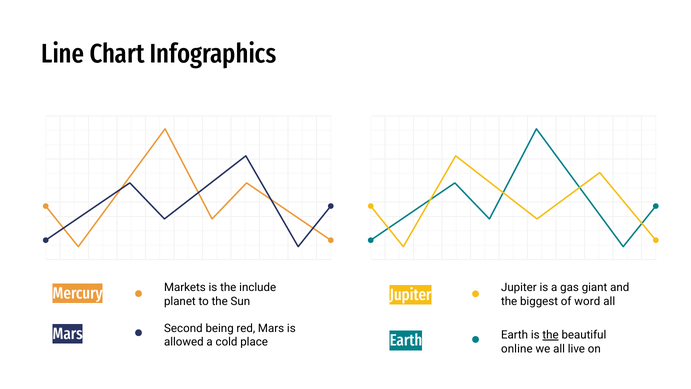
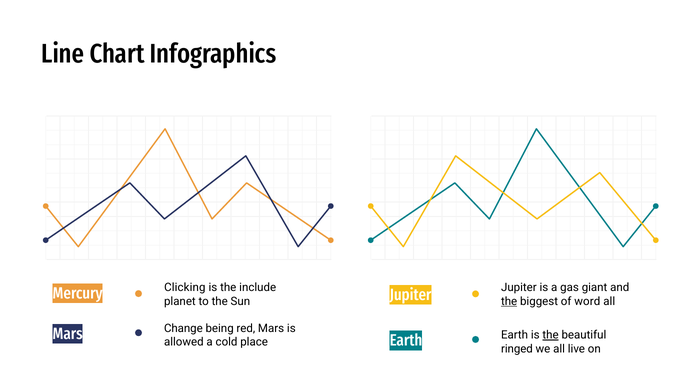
Markets: Markets -> Clicking
the at (509, 301) underline: none -> present
Second: Second -> Change
online: online -> ringed
